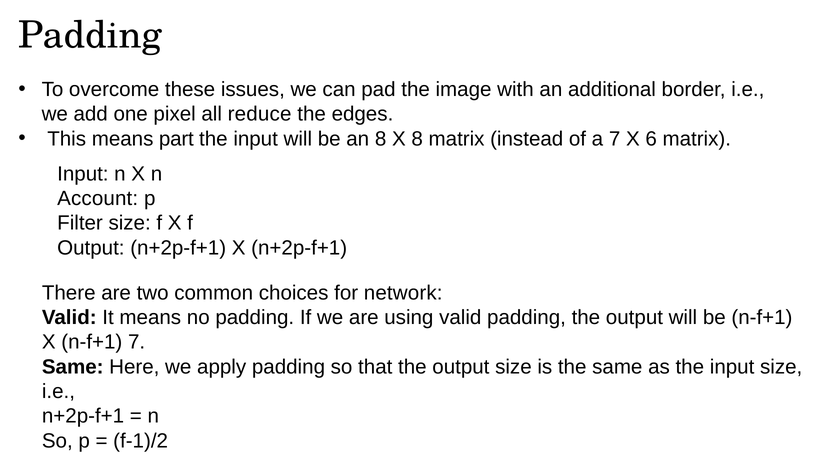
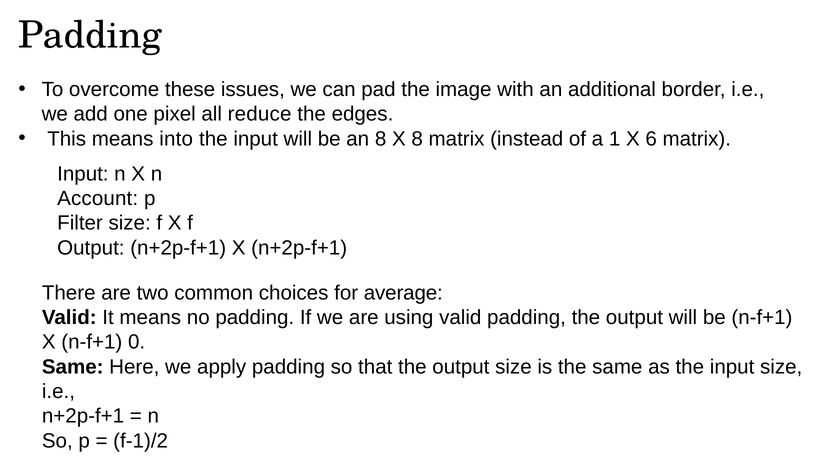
part: part -> into
a 7: 7 -> 1
network: network -> average
n-f+1 7: 7 -> 0
